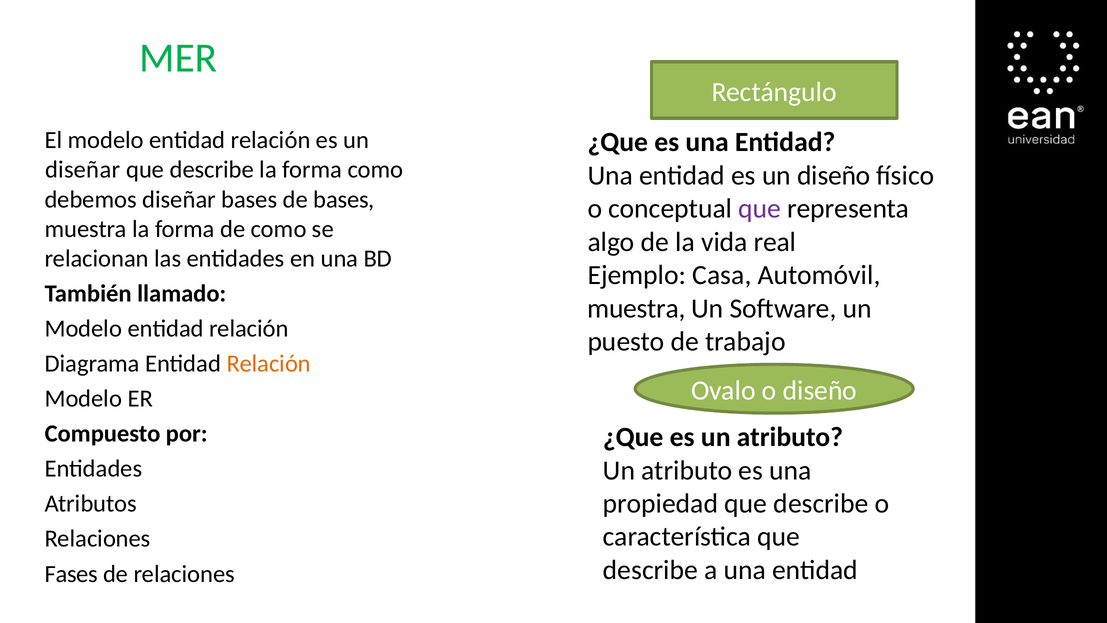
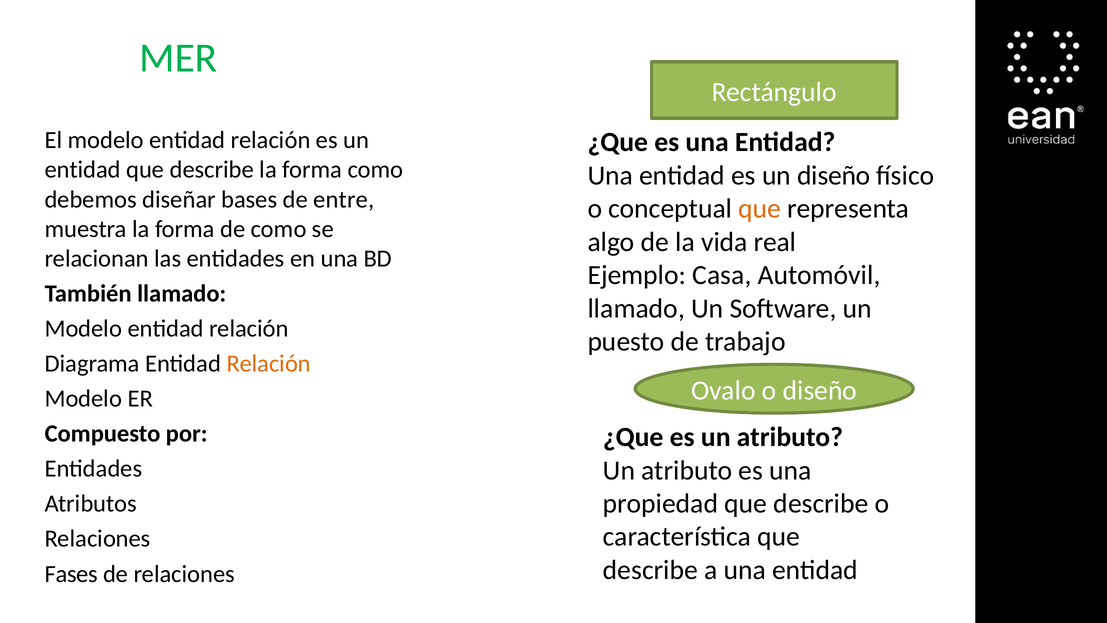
diseñar at (83, 170): diseñar -> entidad
de bases: bases -> entre
que at (760, 209) colour: purple -> orange
muestra at (636, 308): muestra -> llamado
